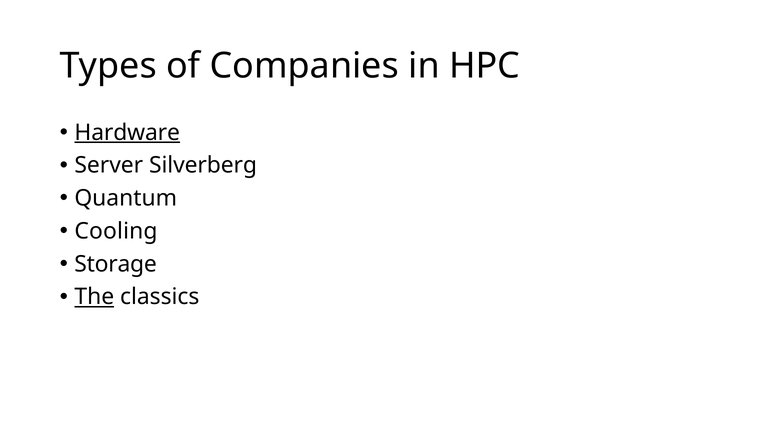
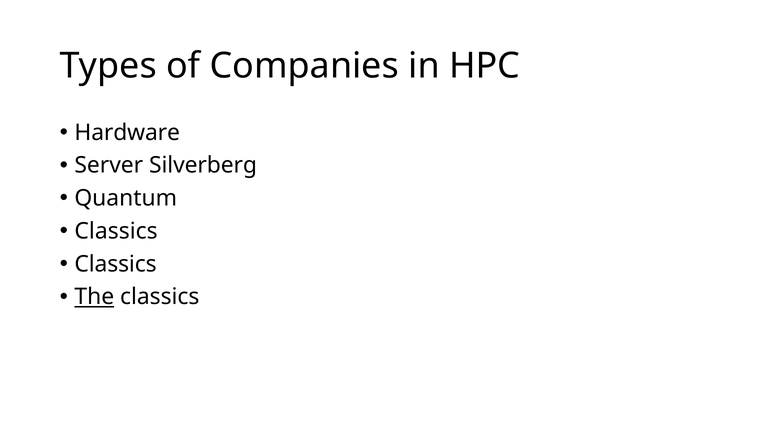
Hardware underline: present -> none
Cooling at (116, 231): Cooling -> Classics
Storage at (116, 264): Storage -> Classics
